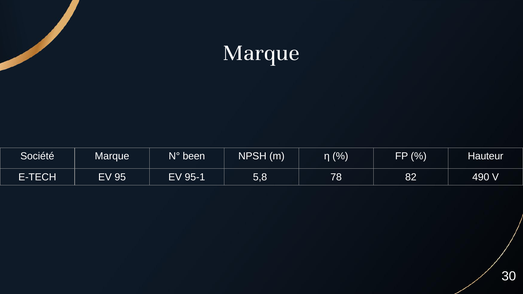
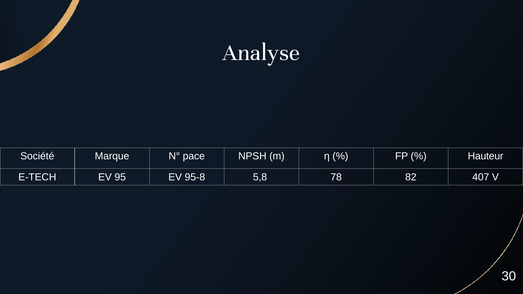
Marque at (261, 52): Marque -> Analyse
been: been -> pace
95-1: 95-1 -> 95-8
490: 490 -> 407
